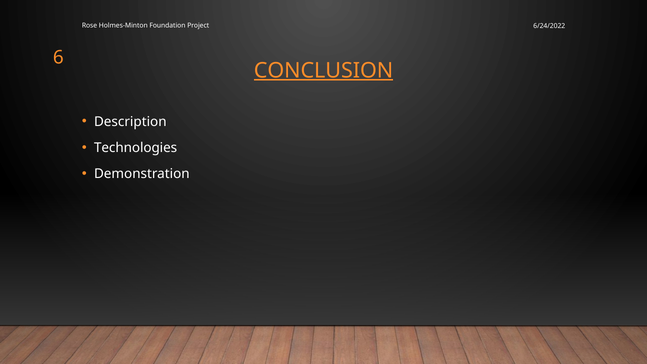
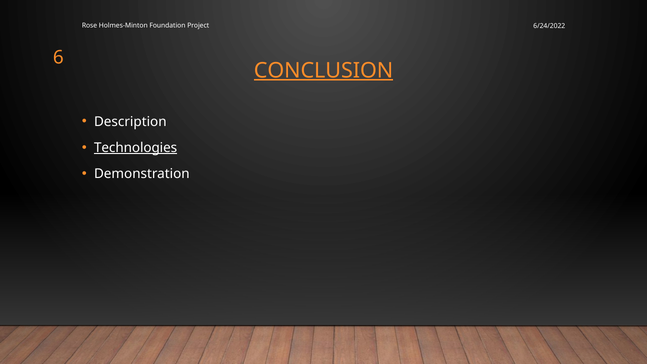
Technologies underline: none -> present
